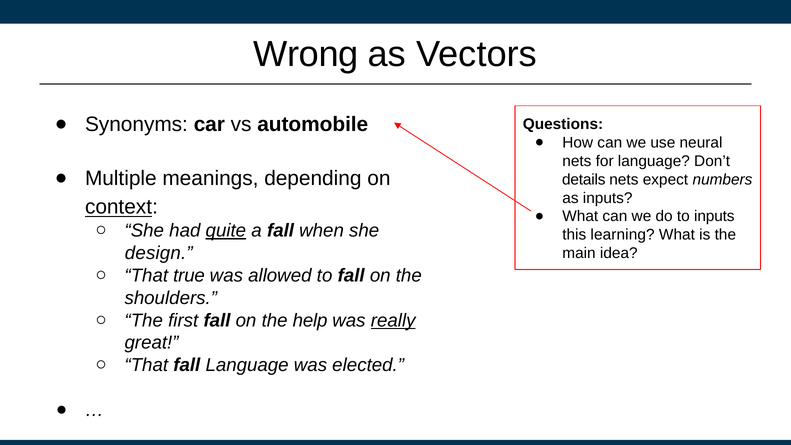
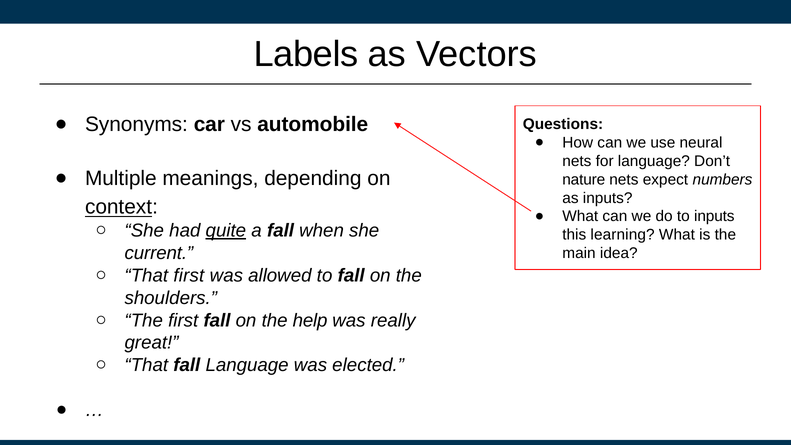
Wrong: Wrong -> Labels
details: details -> nature
design: design -> current
That true: true -> first
really underline: present -> none
